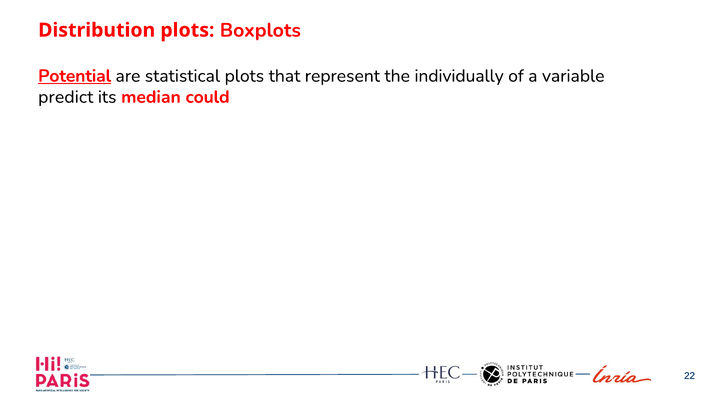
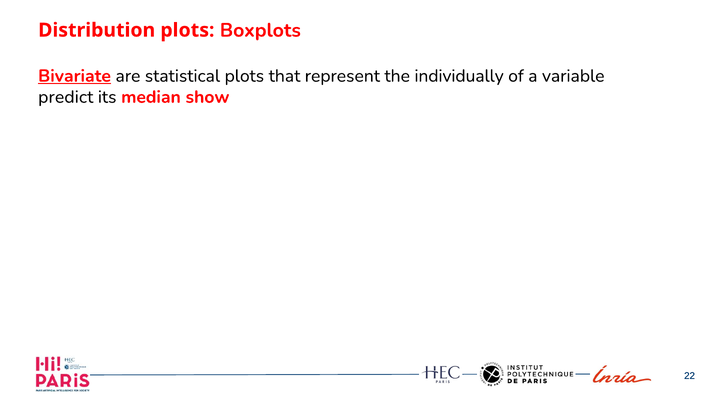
Potential: Potential -> Bivariate
could: could -> show
